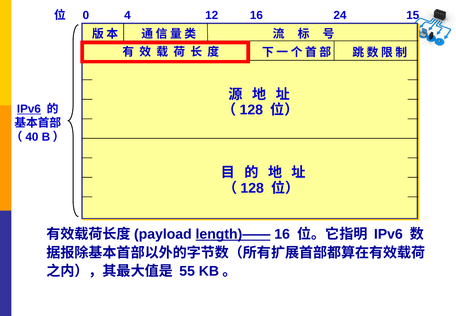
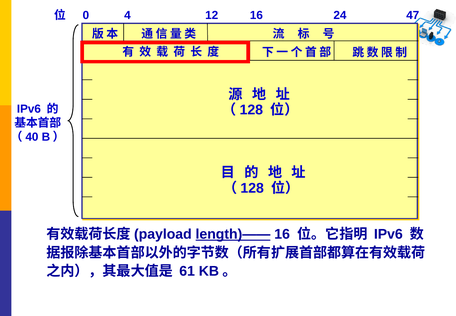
15: 15 -> 47
IPv6 at (29, 109) underline: present -> none
55: 55 -> 61
